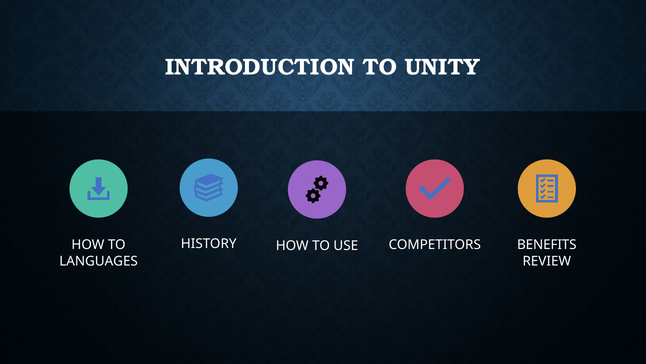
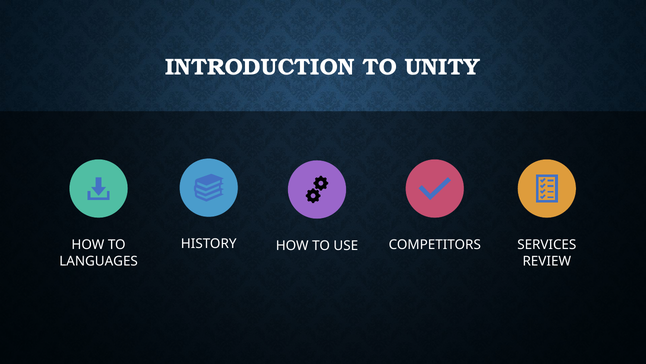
BENEFITS: BENEFITS -> SERVICES
